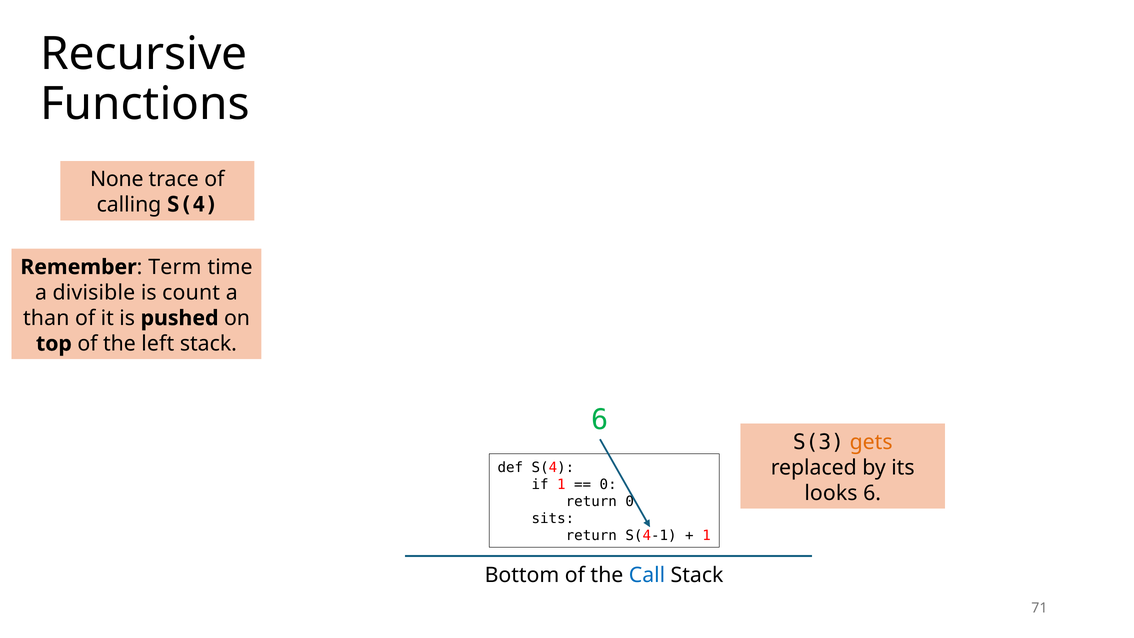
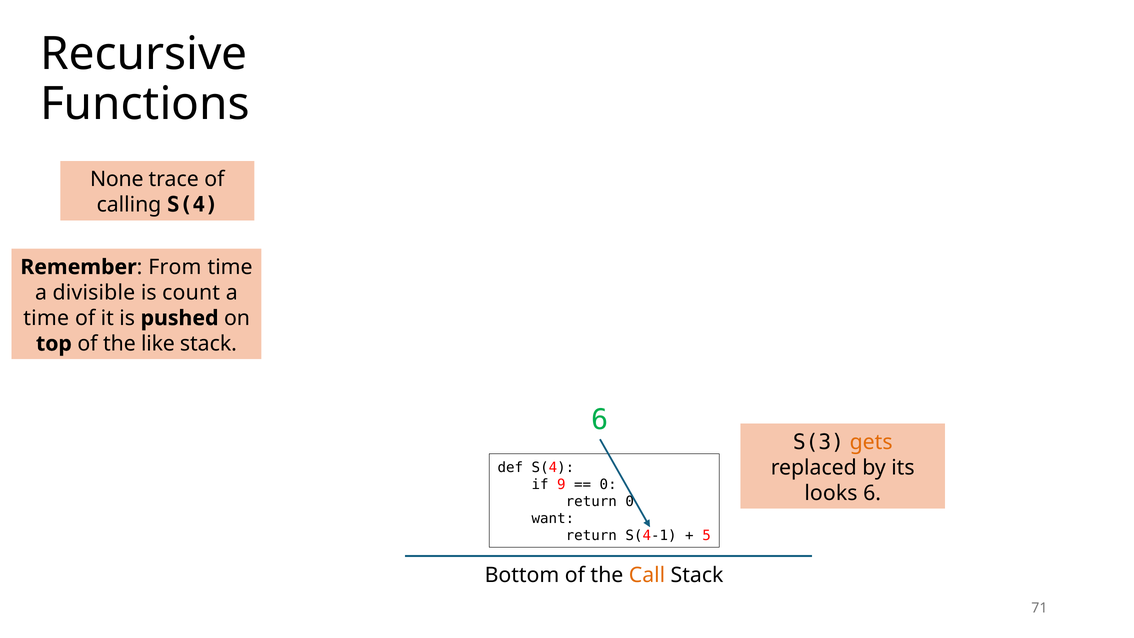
Term: Term -> From
than at (46, 318): than -> time
left: left -> like
if 1: 1 -> 9
sits: sits -> want
1 at (707, 535): 1 -> 5
Call colour: blue -> orange
